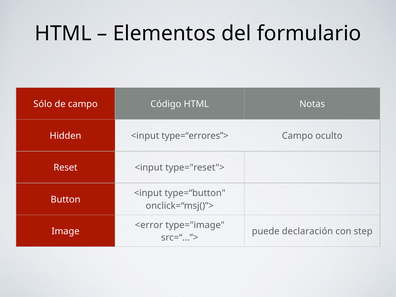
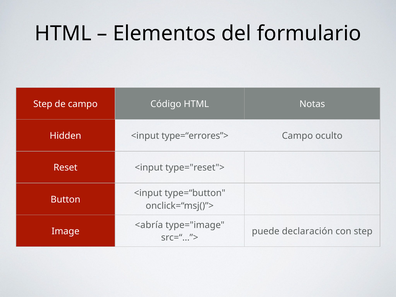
Sólo at (43, 104): Sólo -> Step
<error: <error -> <abría
